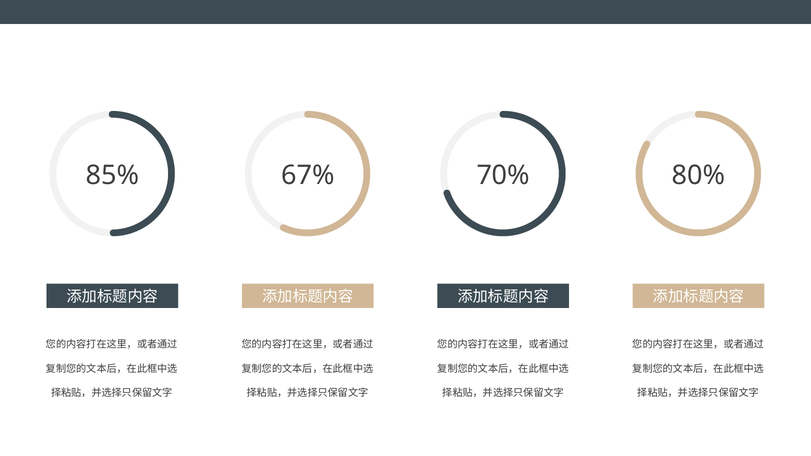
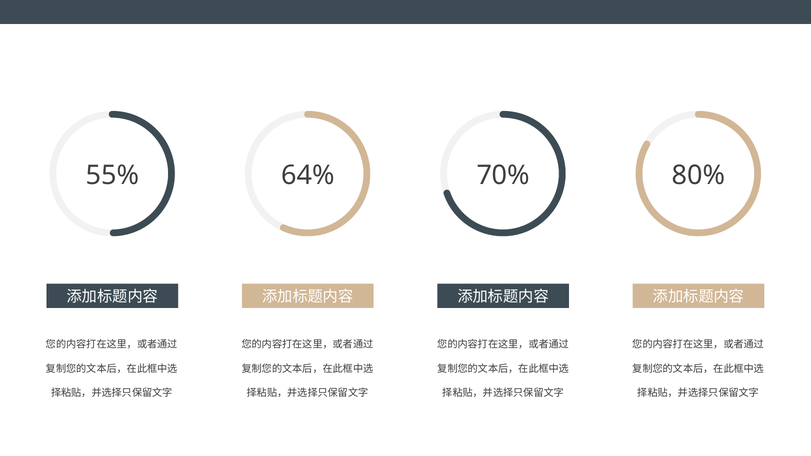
85%: 85% -> 55%
67%: 67% -> 64%
